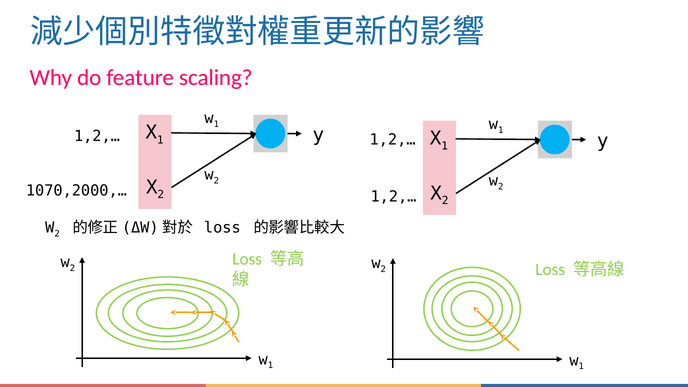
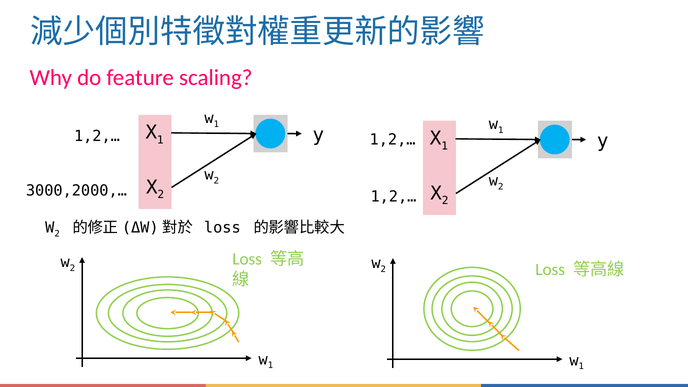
1070,2000,…: 1070,2000,… -> 3000,2000,…
